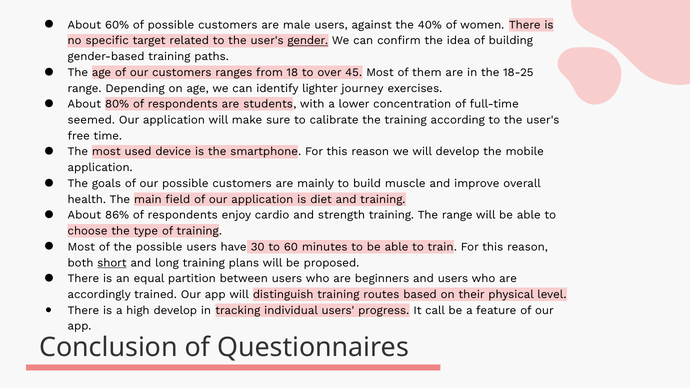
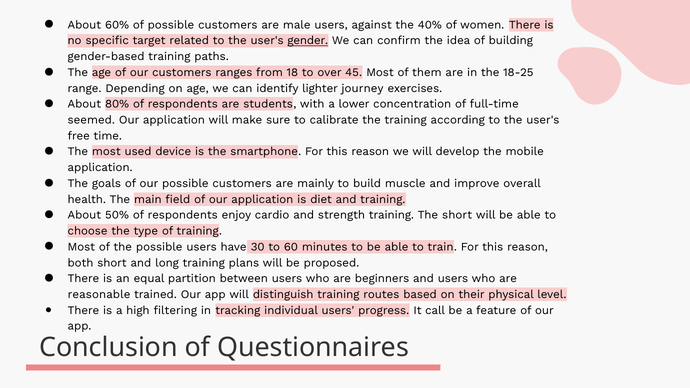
86%: 86% -> 50%
The range: range -> short
short at (112, 263) underline: present -> none
accordingly: accordingly -> reasonable
high develop: develop -> filtering
